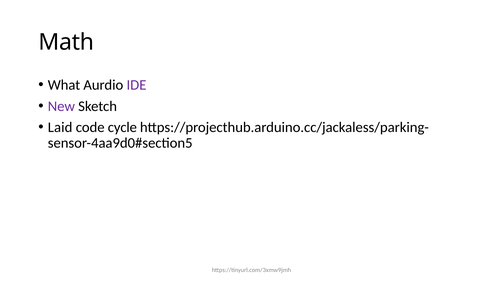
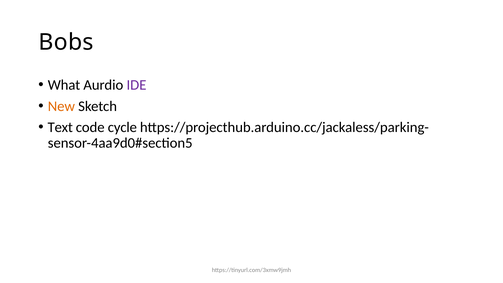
Math: Math -> Bobs
New colour: purple -> orange
Laid: Laid -> Text
